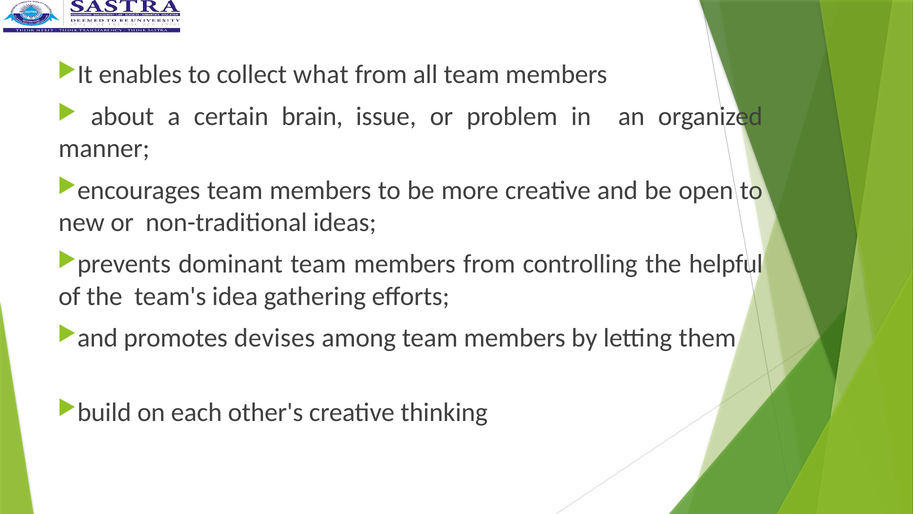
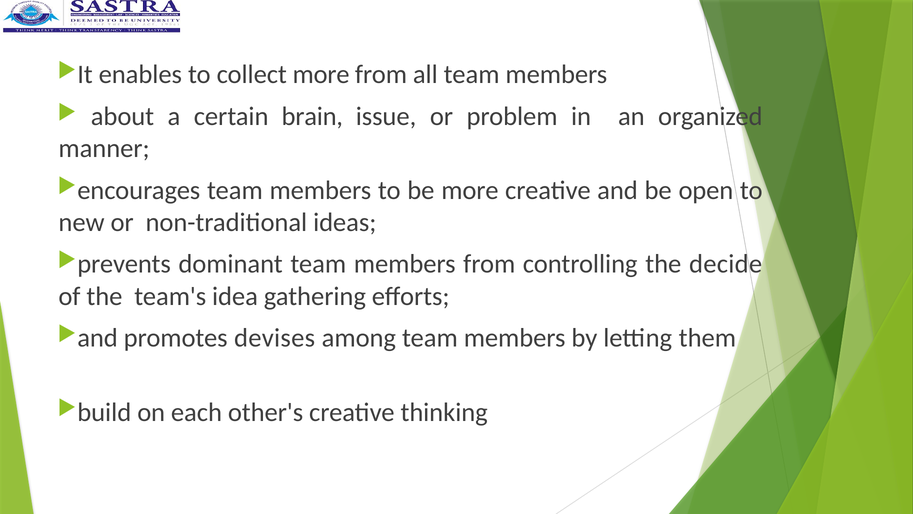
collect what: what -> more
helpful: helpful -> decide
